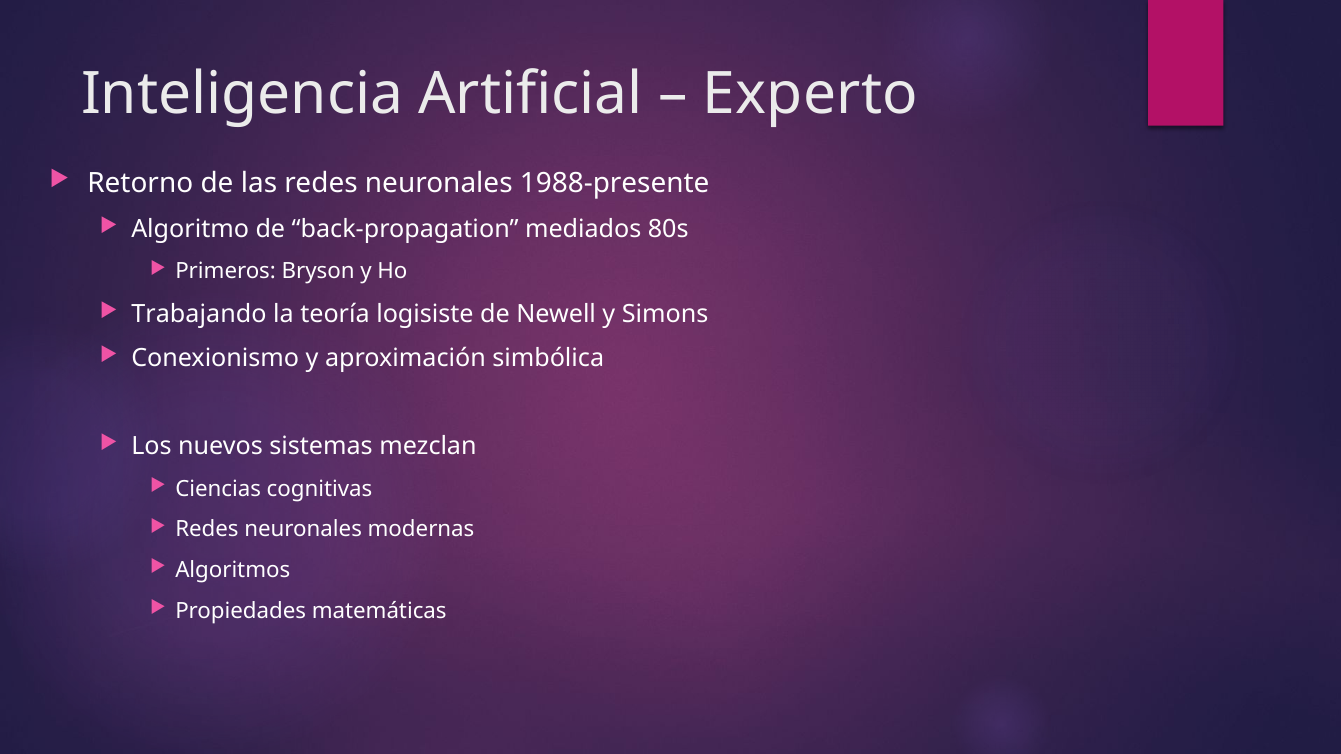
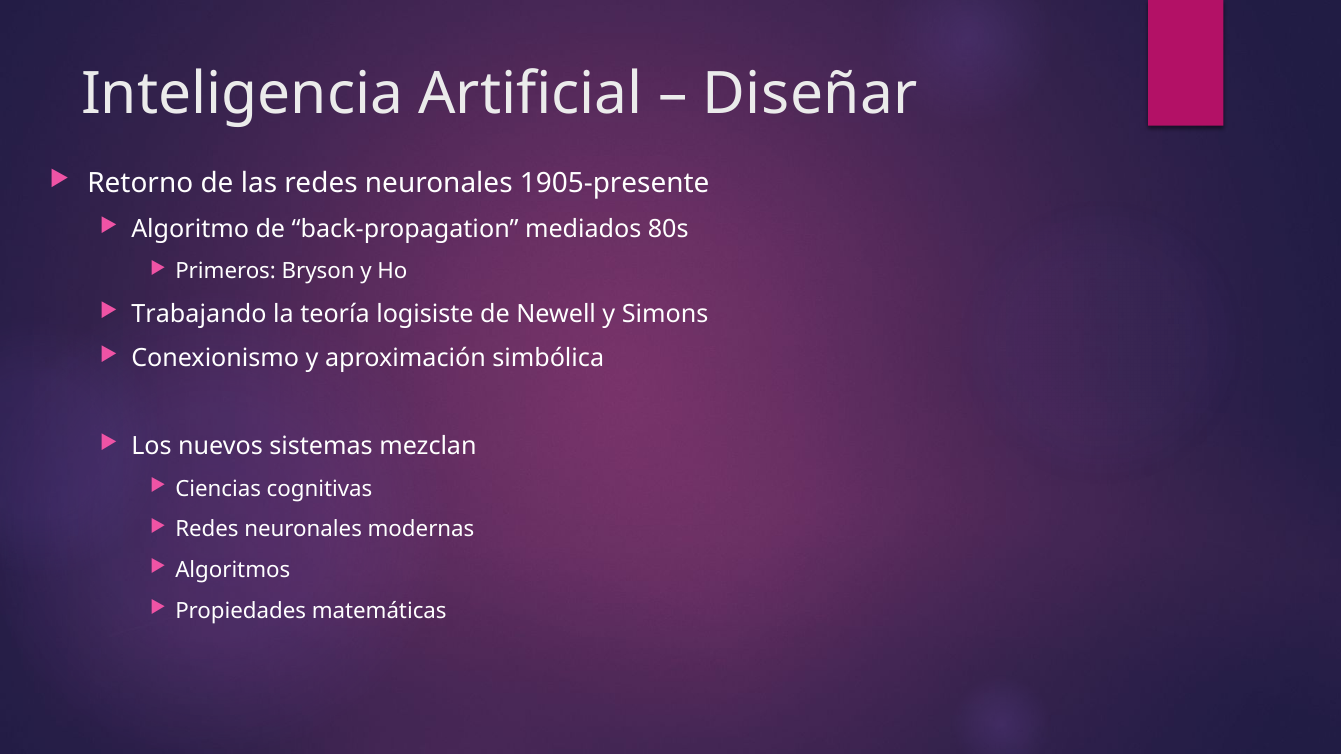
Experto: Experto -> Diseñar
1988-presente: 1988-presente -> 1905-presente
